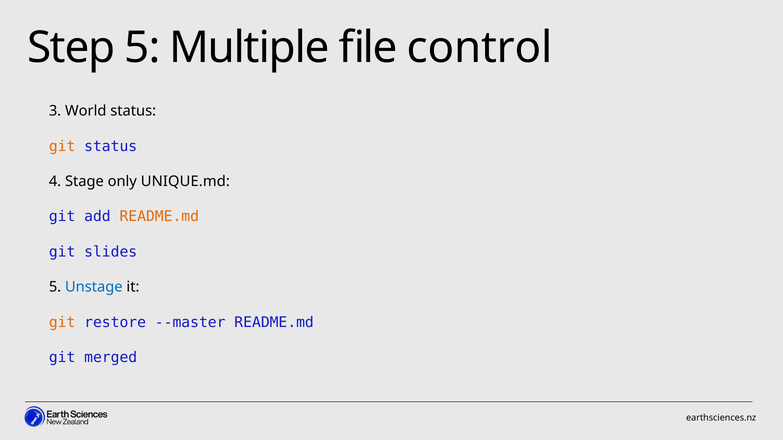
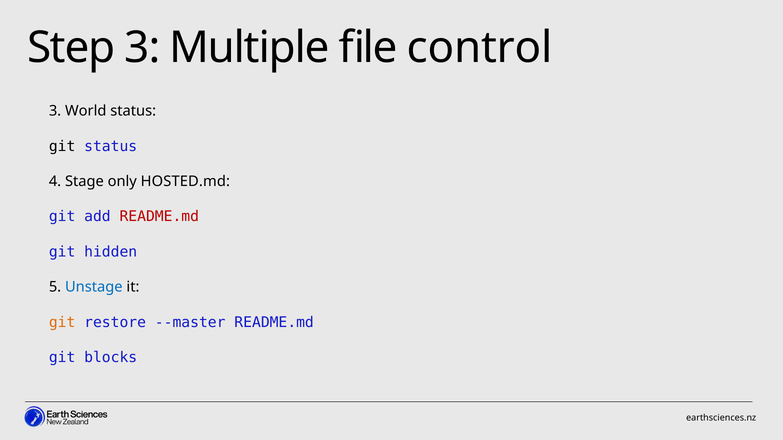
Step 5: 5 -> 3
git at (62, 146) colour: orange -> black
UNIQUE.md: UNIQUE.md -> HOSTED.md
README.md at (159, 217) colour: orange -> red
slides: slides -> hidden
merged: merged -> blocks
